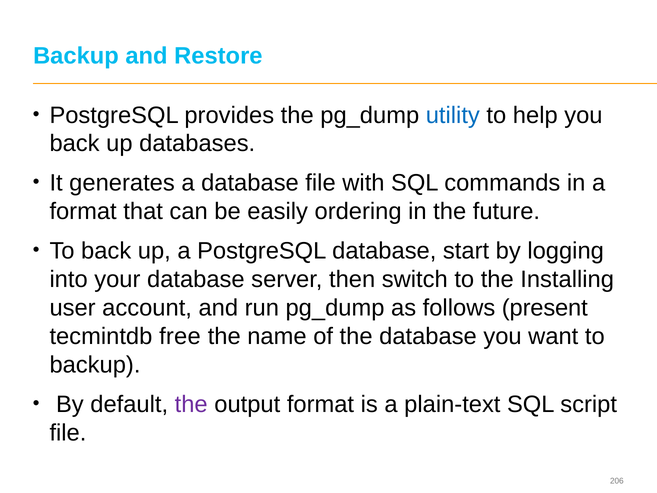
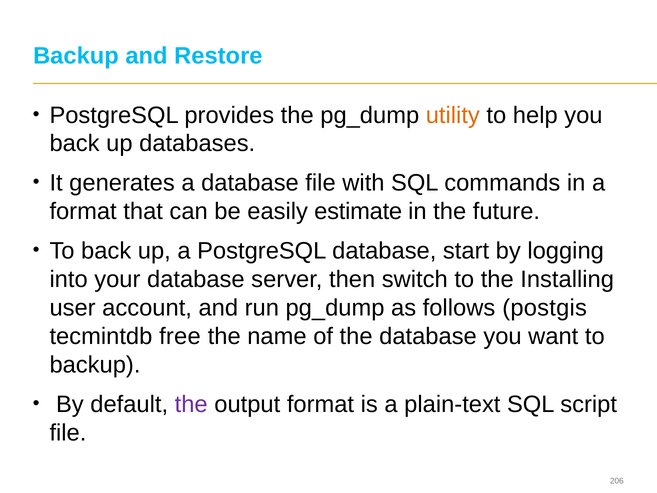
utility colour: blue -> orange
ordering: ordering -> estimate
present: present -> postgis
